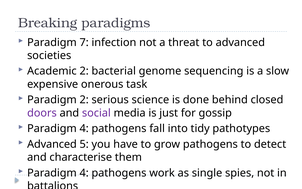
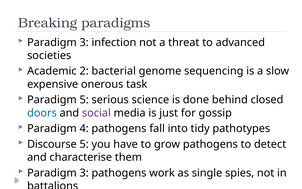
7 at (84, 42): 7 -> 3
Paradigm 2: 2 -> 5
doors colour: purple -> blue
Advanced at (52, 144): Advanced -> Discourse
4 at (84, 173): 4 -> 3
